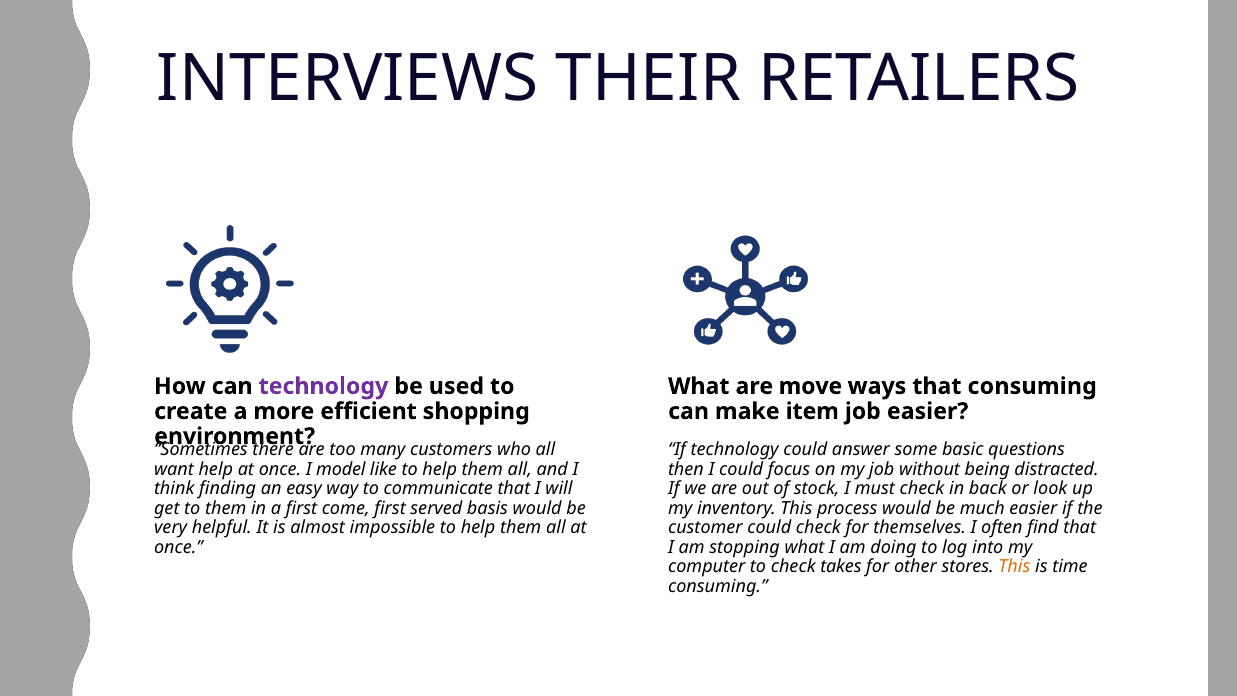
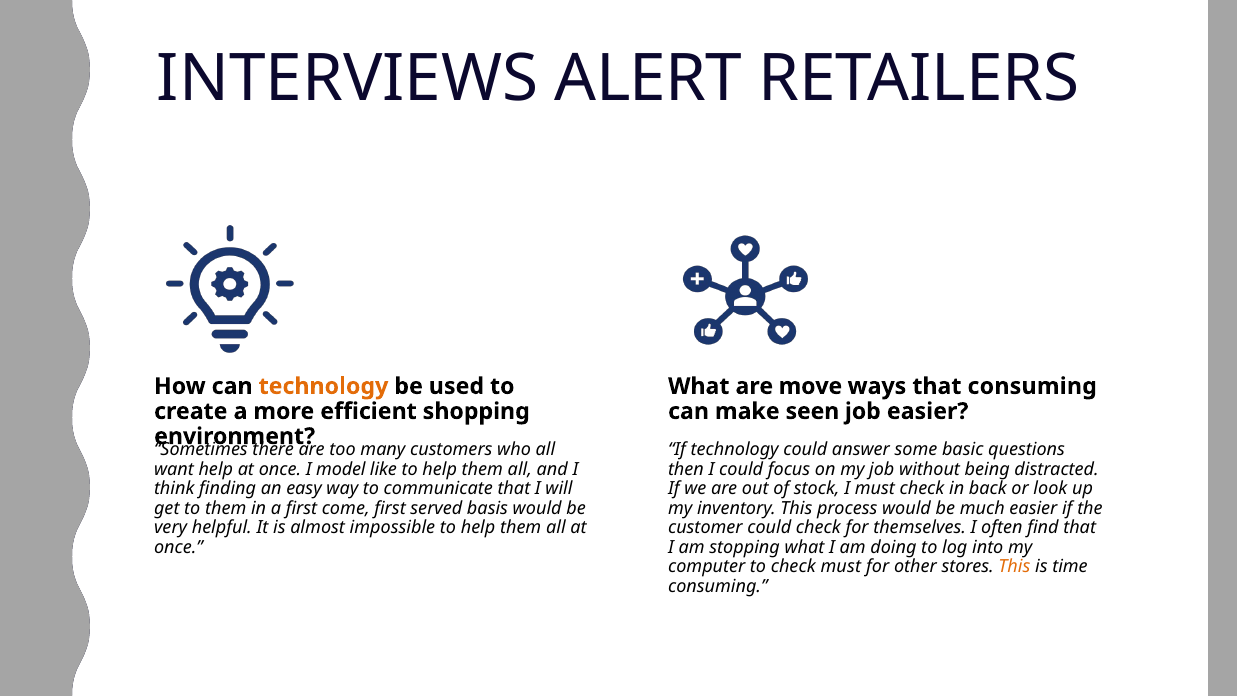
THEIR: THEIR -> ALERT
technology at (323, 386) colour: purple -> orange
item: item -> seen
check takes: takes -> must
